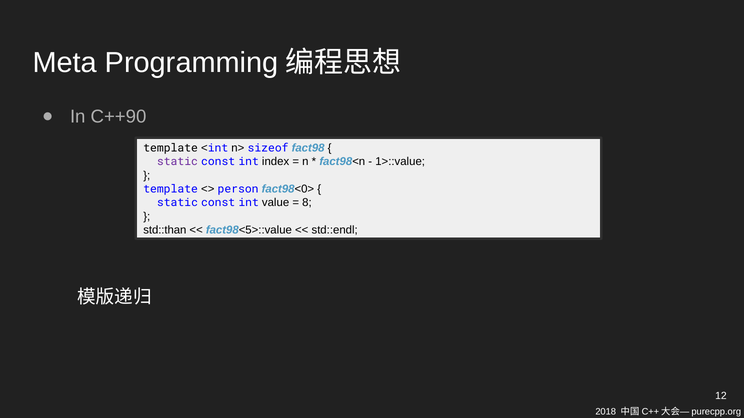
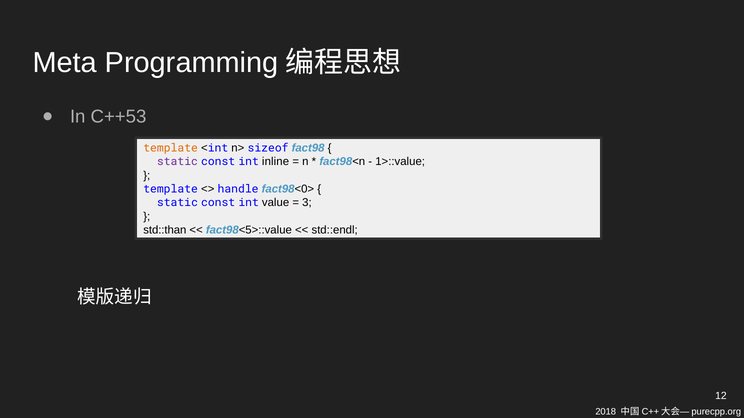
C++90: C++90 -> C++53
template at (171, 148) colour: black -> orange
index: index -> inline
person: person -> handle
8: 8 -> 3
